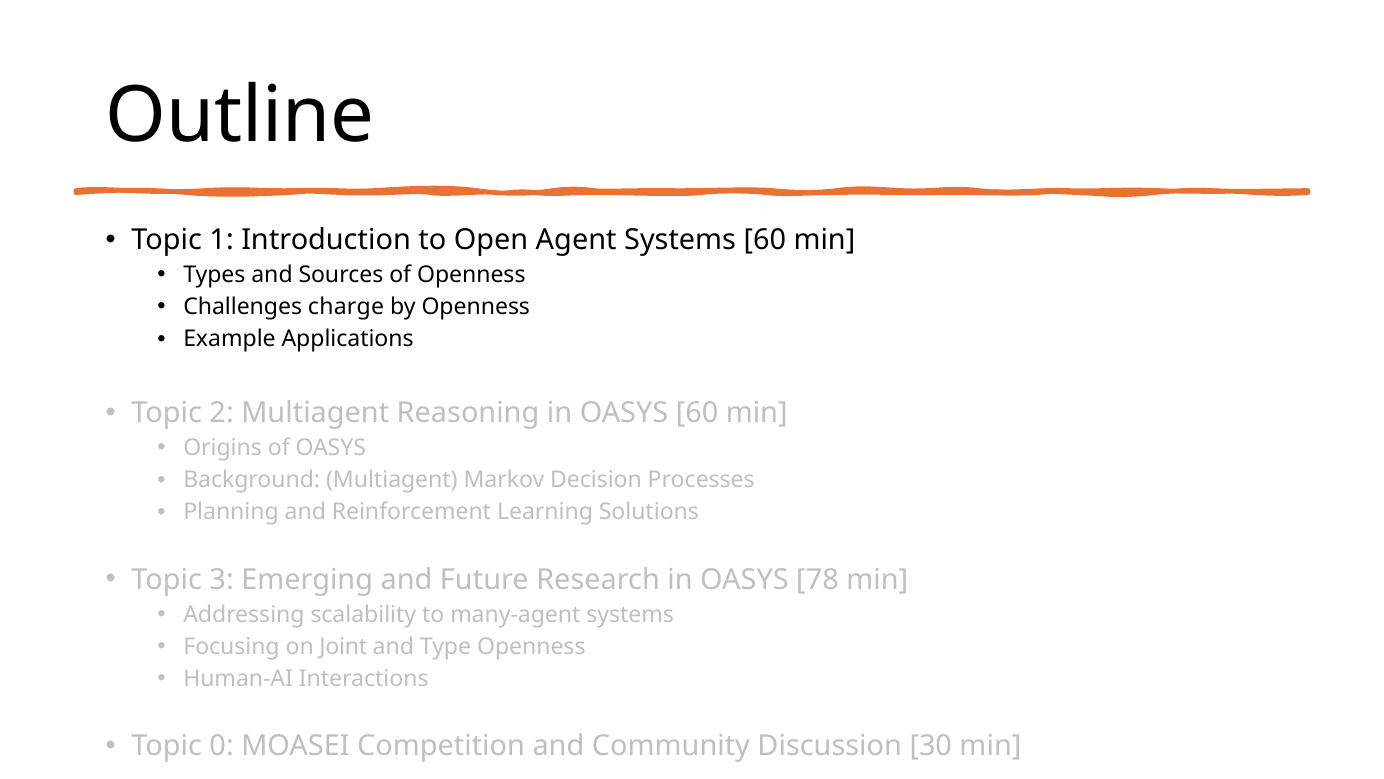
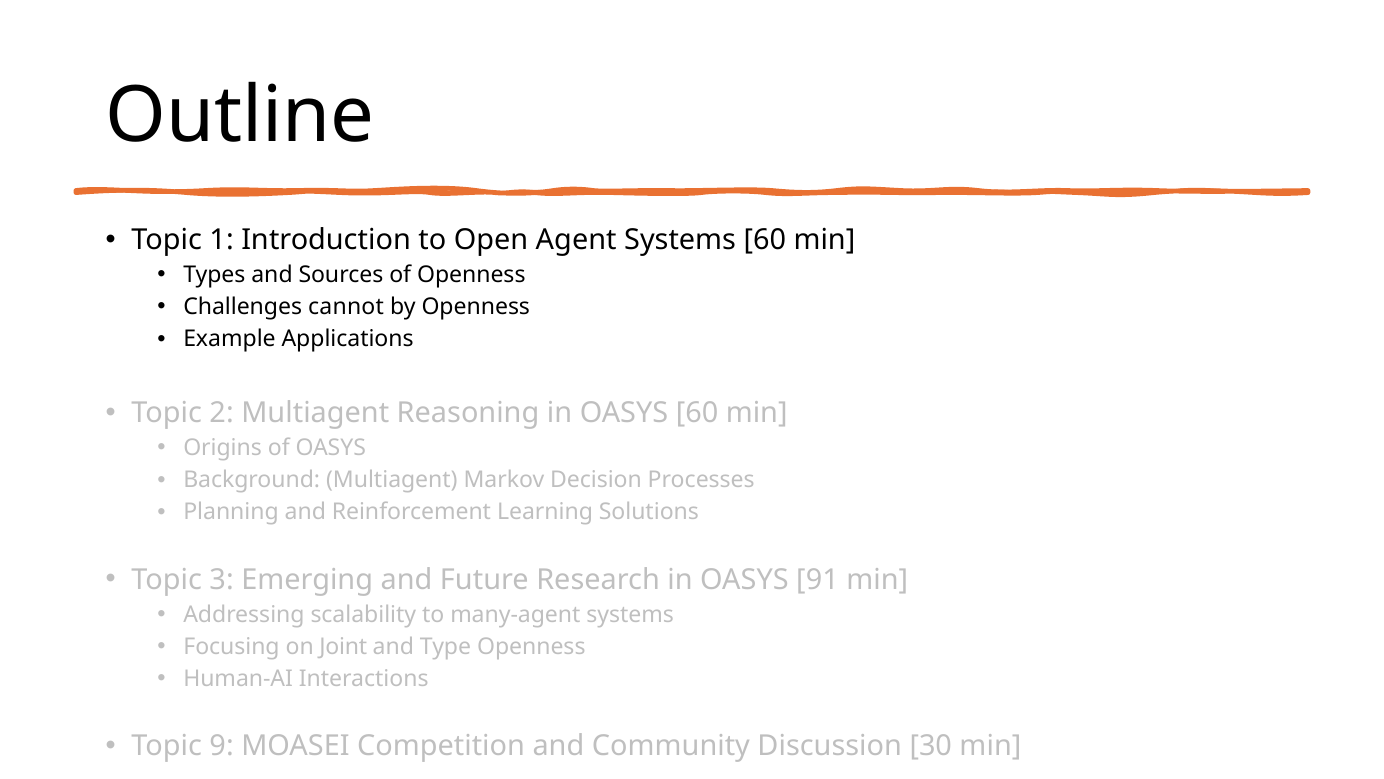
charge: charge -> cannot
78: 78 -> 91
0: 0 -> 9
